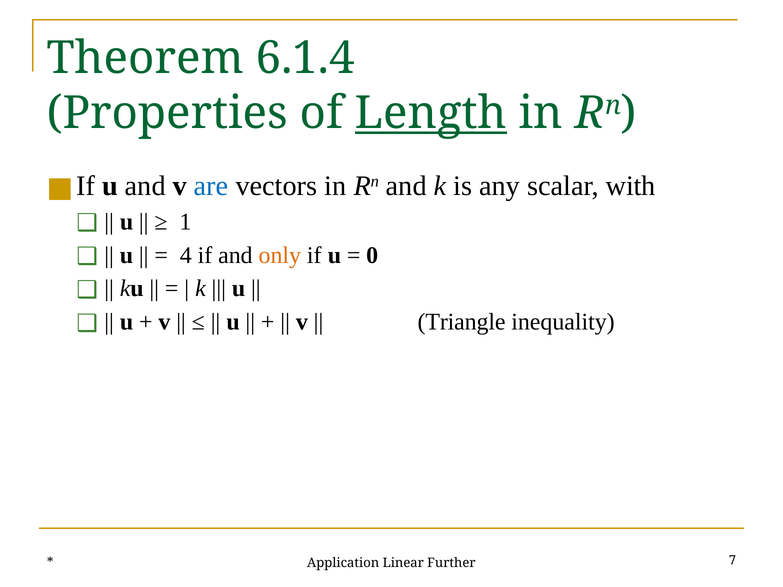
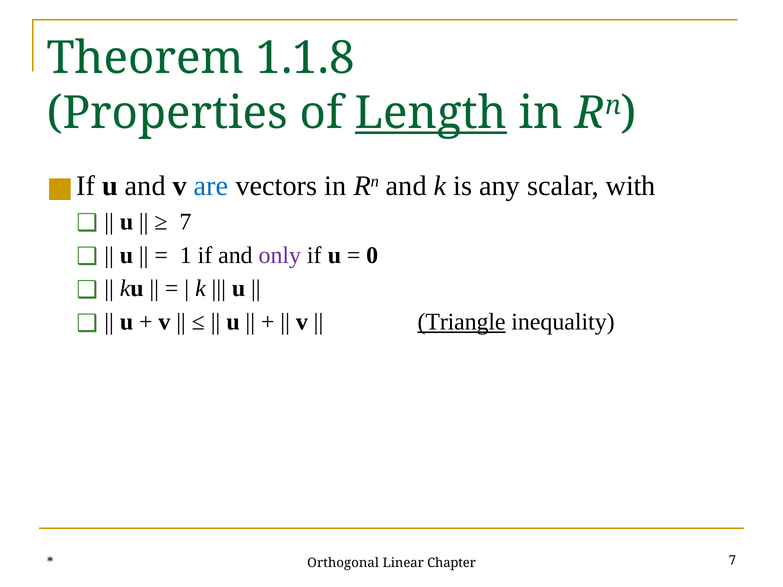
6.1.4: 6.1.4 -> 1.1.8
1 at (185, 222): 1 -> 7
4: 4 -> 1
only colour: orange -> purple
Triangle underline: none -> present
Application: Application -> Orthogonal
Further: Further -> Chapter
